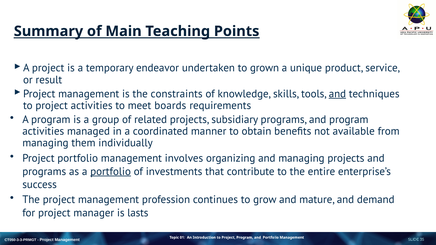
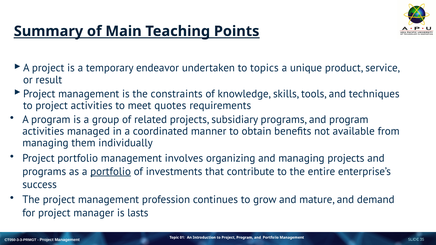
grown: grown -> topics
and at (337, 94) underline: present -> none
boards: boards -> quotes
